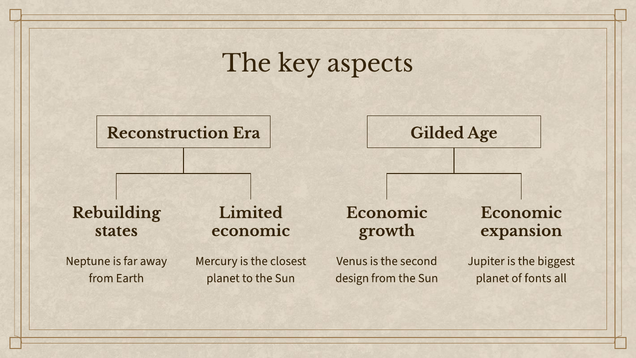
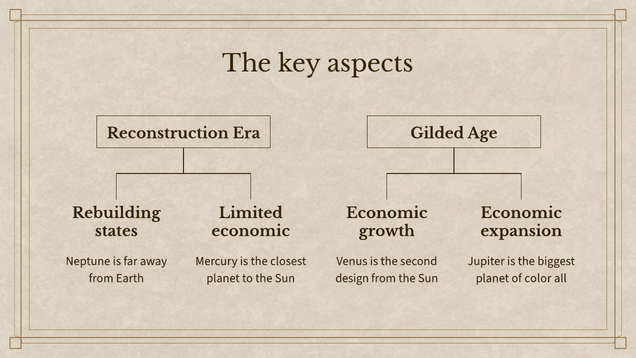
fonts: fonts -> color
